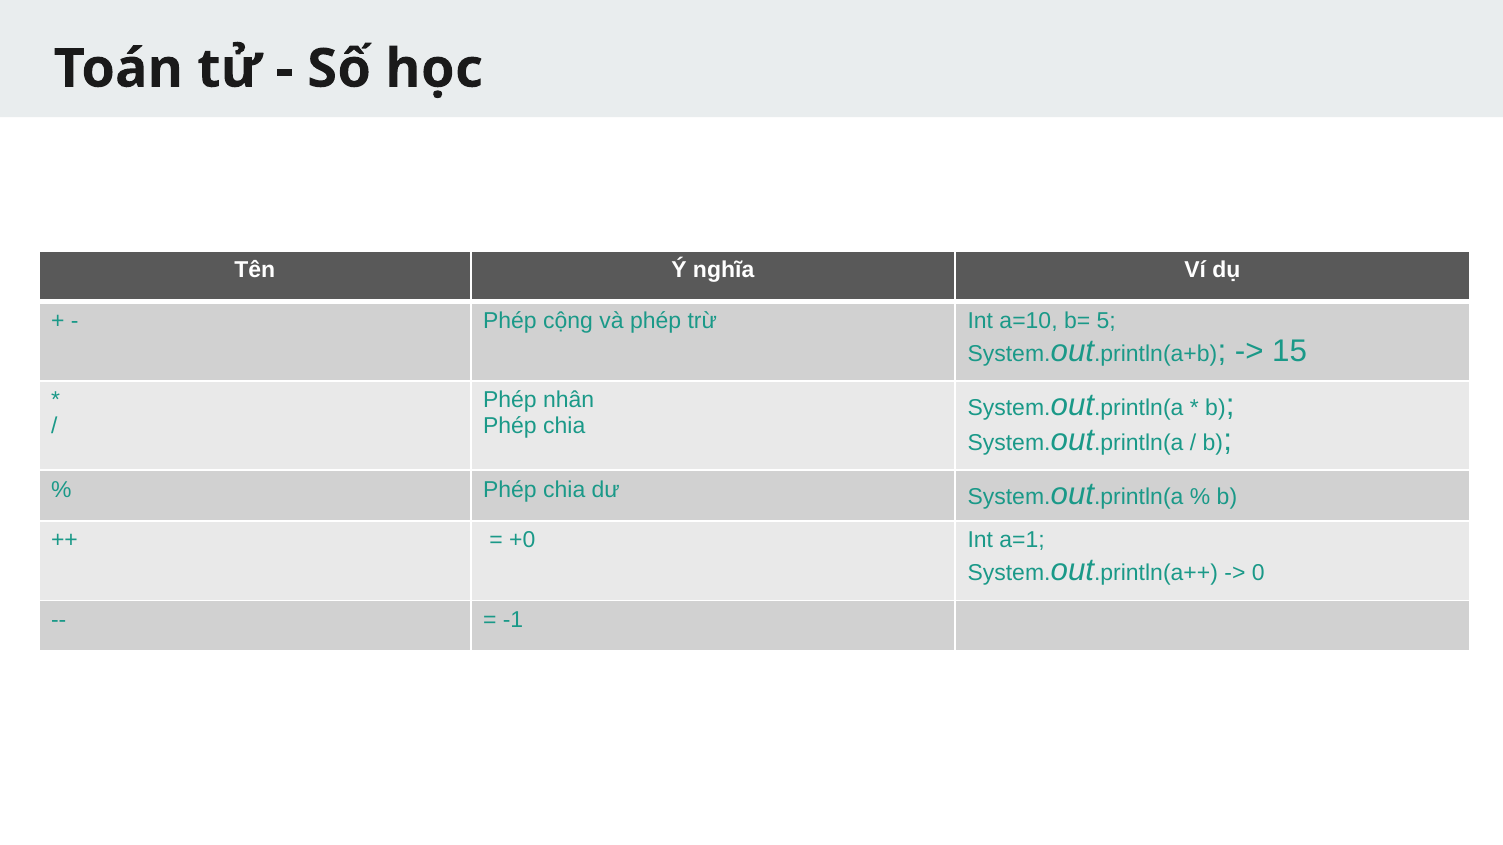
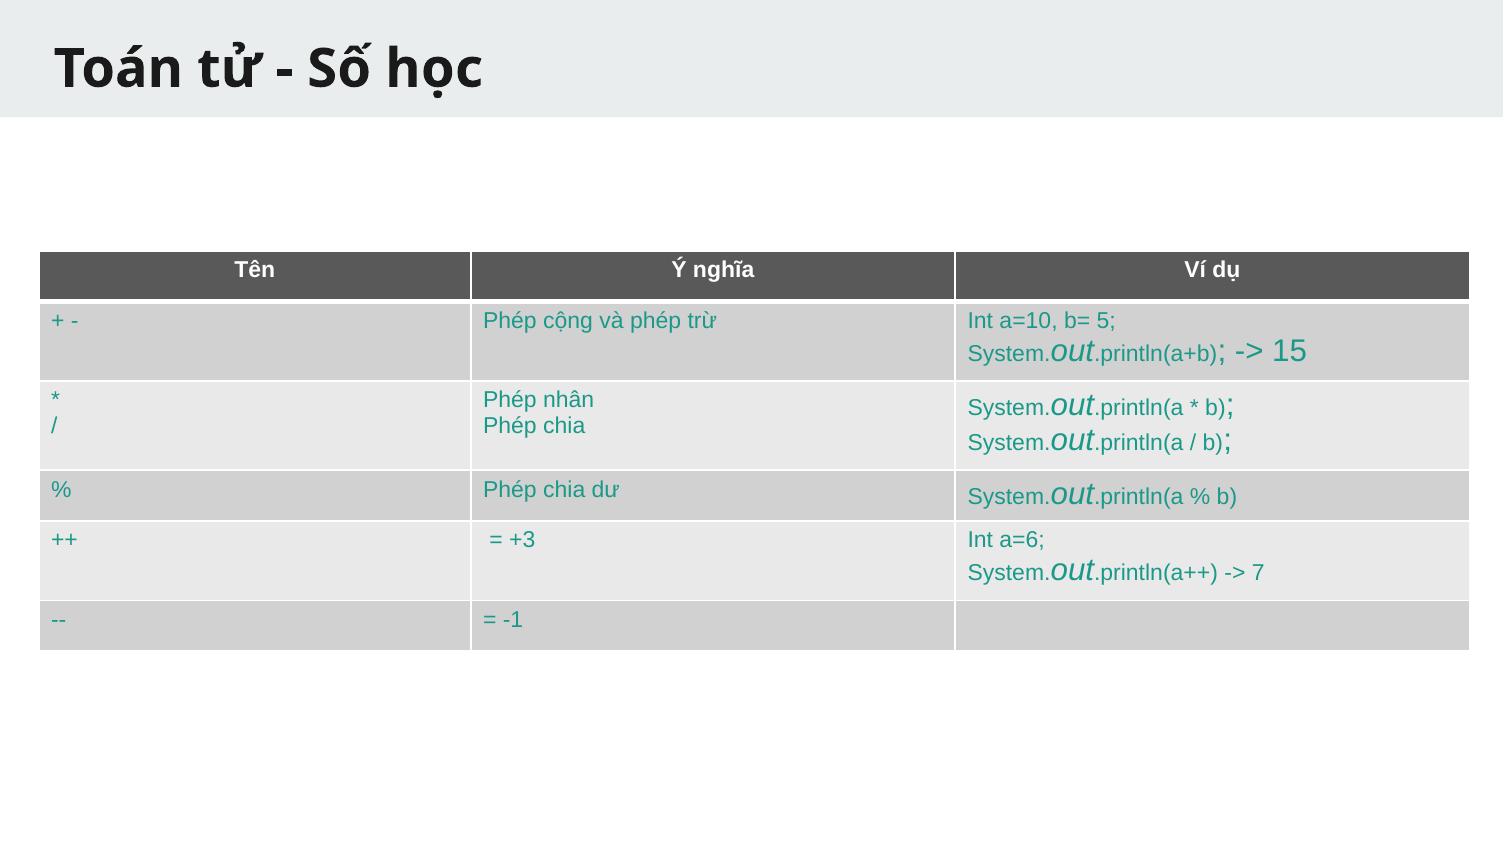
+0: +0 -> +3
a=1: a=1 -> a=6
0: 0 -> 7
